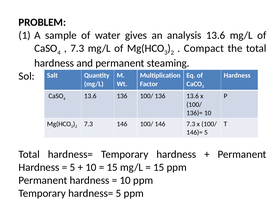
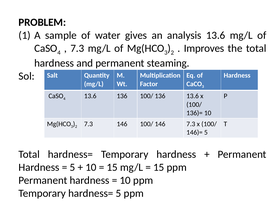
Compact: Compact -> Improves
